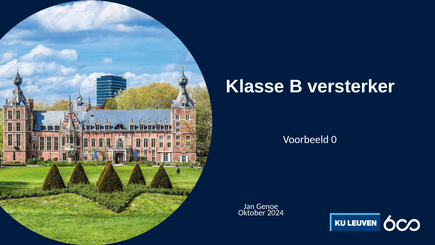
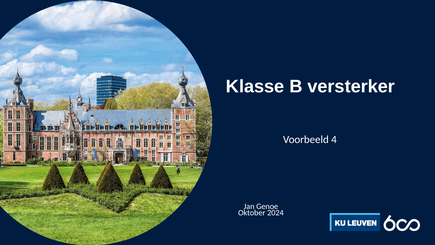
0: 0 -> 4
